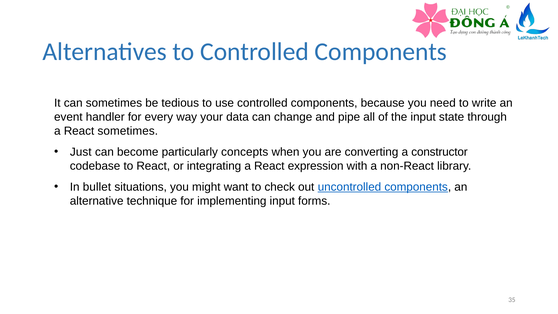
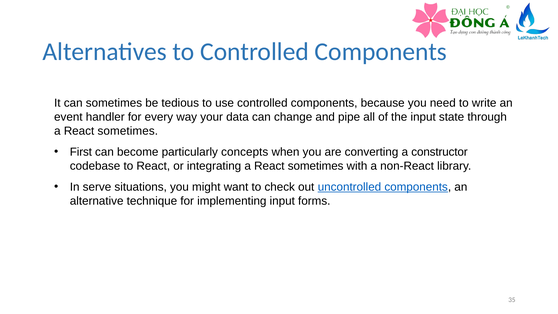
Just: Just -> First
integrating a React expression: expression -> sometimes
bullet: bullet -> serve
